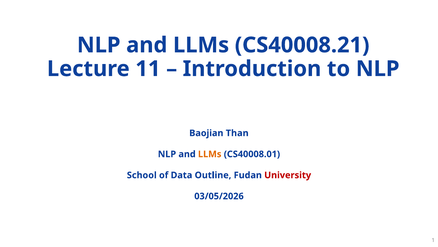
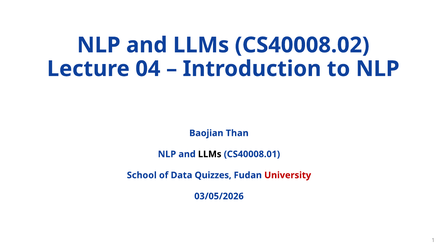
CS40008.21: CS40008.21 -> CS40008.02
11: 11 -> 04
LLMs at (210, 154) colour: orange -> black
Outline: Outline -> Quizzes
